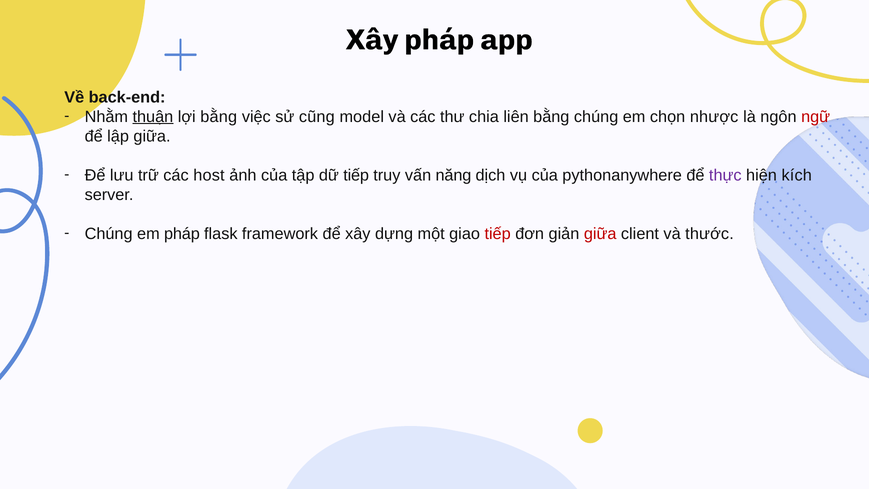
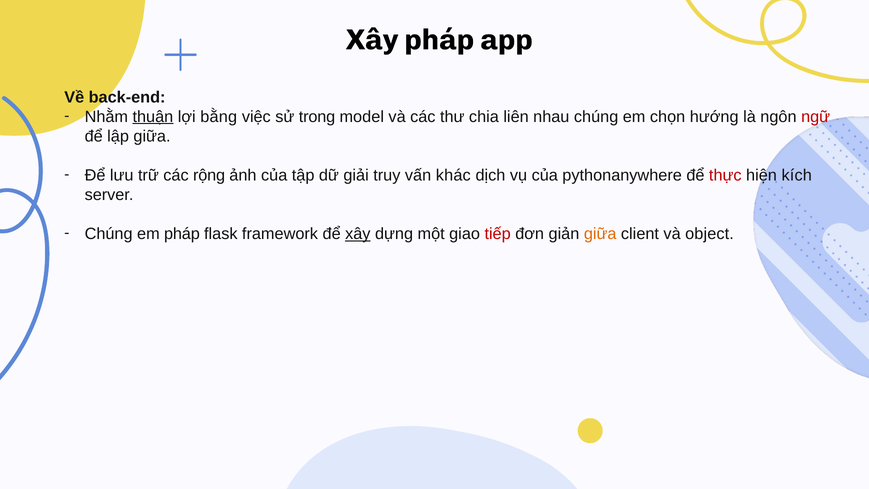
cũng: cũng -> trong
liên bằng: bằng -> nhau
nhược: nhược -> hướng
host: host -> rộng
dữ tiếp: tiếp -> giải
năng: năng -> khác
thực colour: purple -> red
xây at (358, 234) underline: none -> present
giữa at (600, 234) colour: red -> orange
thước: thước -> object
